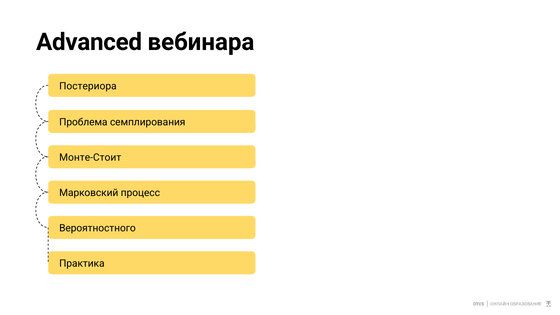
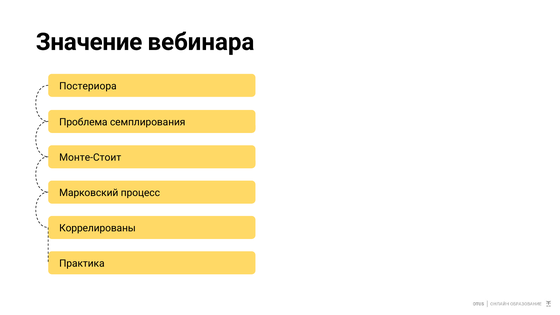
Advanced: Advanced -> Значение
Вероятностного: Вероятностного -> Коррелированы
